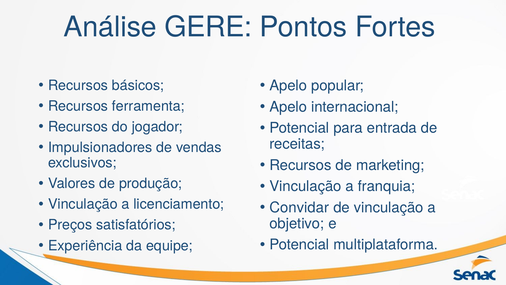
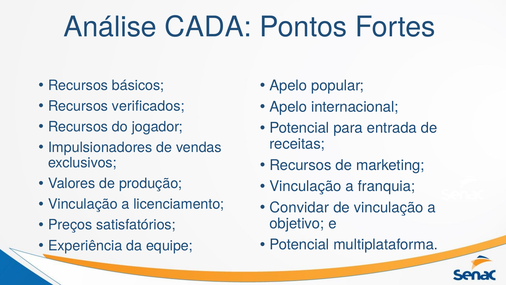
GERE: GERE -> CADA
ferramenta: ferramenta -> verificados
